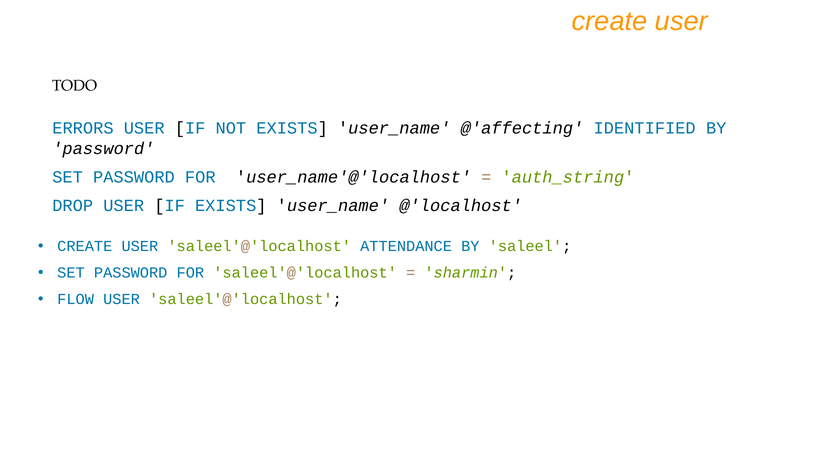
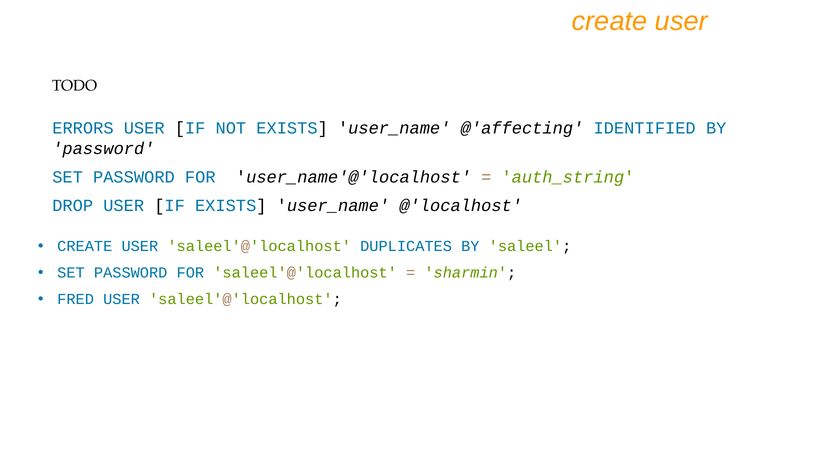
ATTENDANCE: ATTENDANCE -> DUPLICATES
FLOW: FLOW -> FRED
